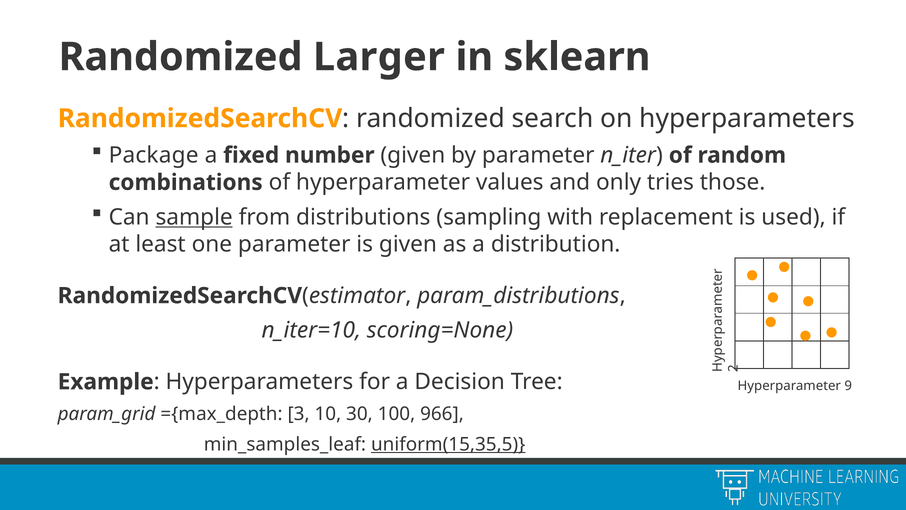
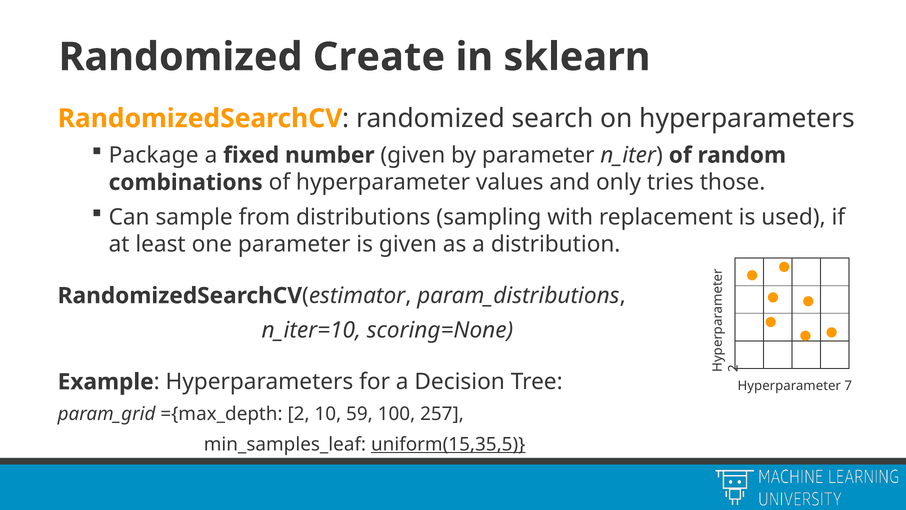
Larger: Larger -> Create
sample underline: present -> none
9: 9 -> 7
={max_depth 3: 3 -> 2
30: 30 -> 59
966: 966 -> 257
